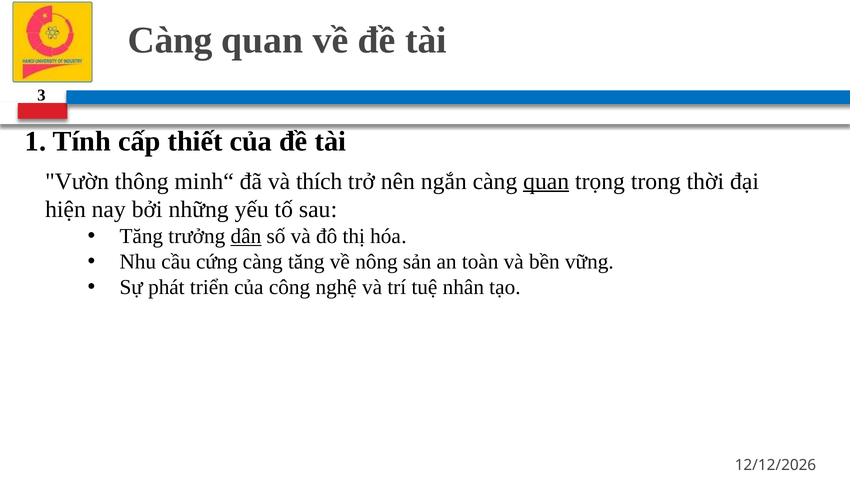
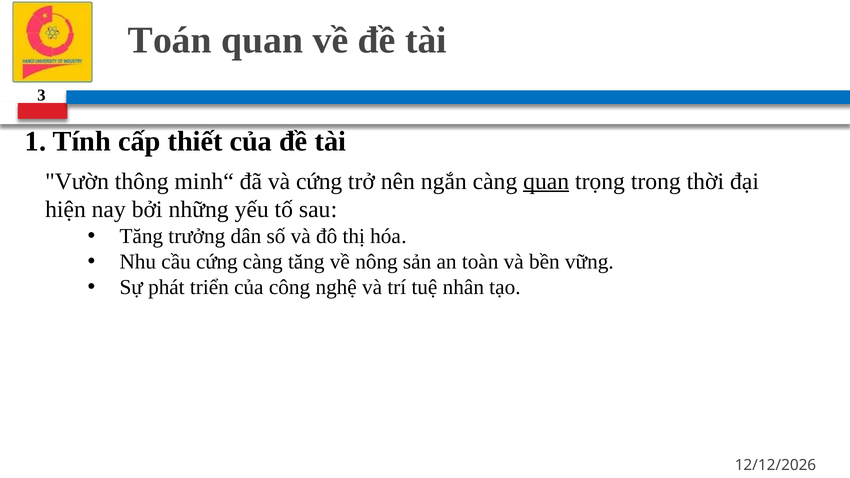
Càng at (170, 40): Càng -> Toán
và thích: thích -> cứng
dân underline: present -> none
